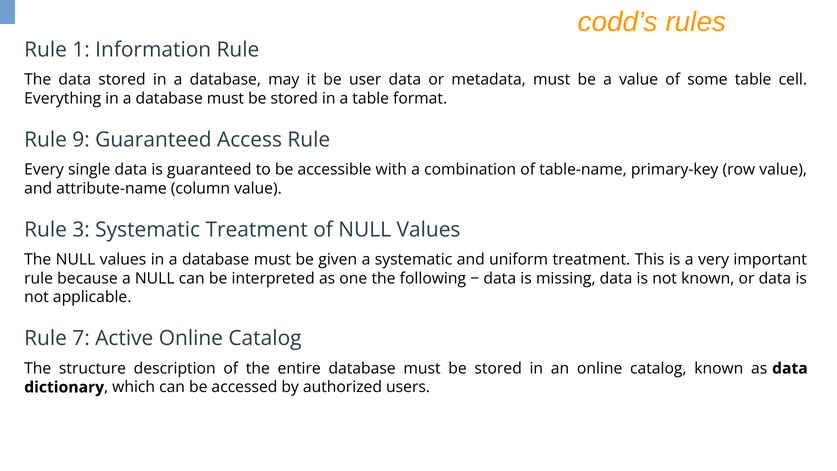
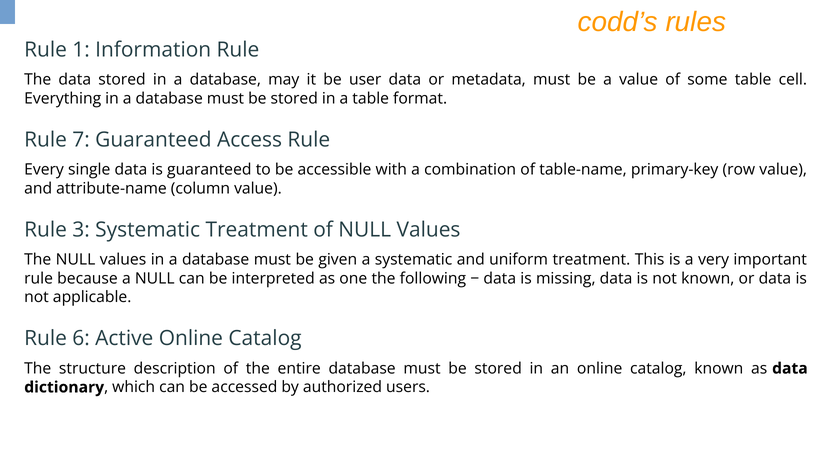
9: 9 -> 7
7: 7 -> 6
